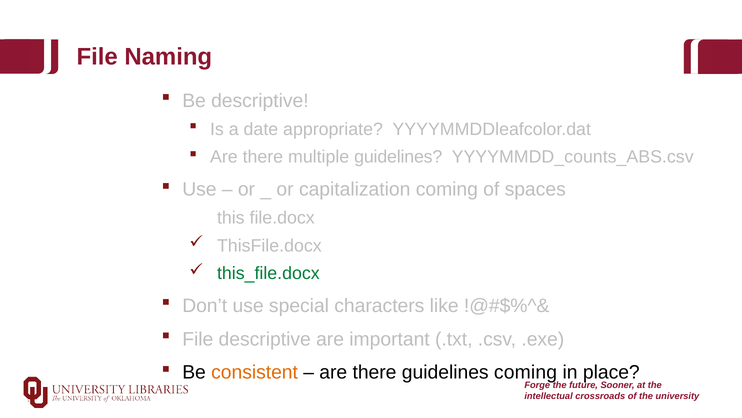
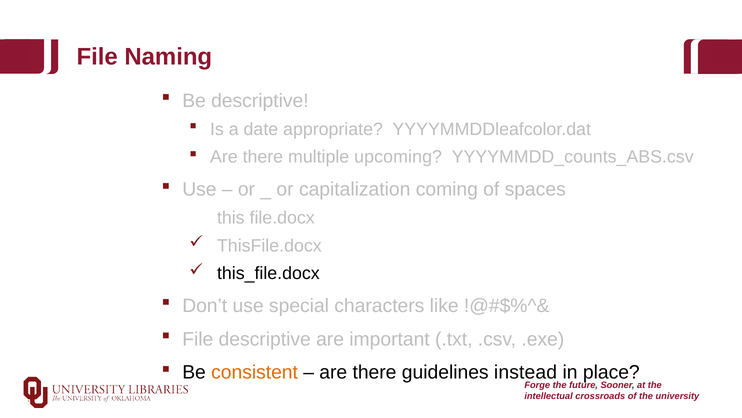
multiple guidelines: guidelines -> upcoming
this_file.docx colour: green -> black
guidelines coming: coming -> instead
